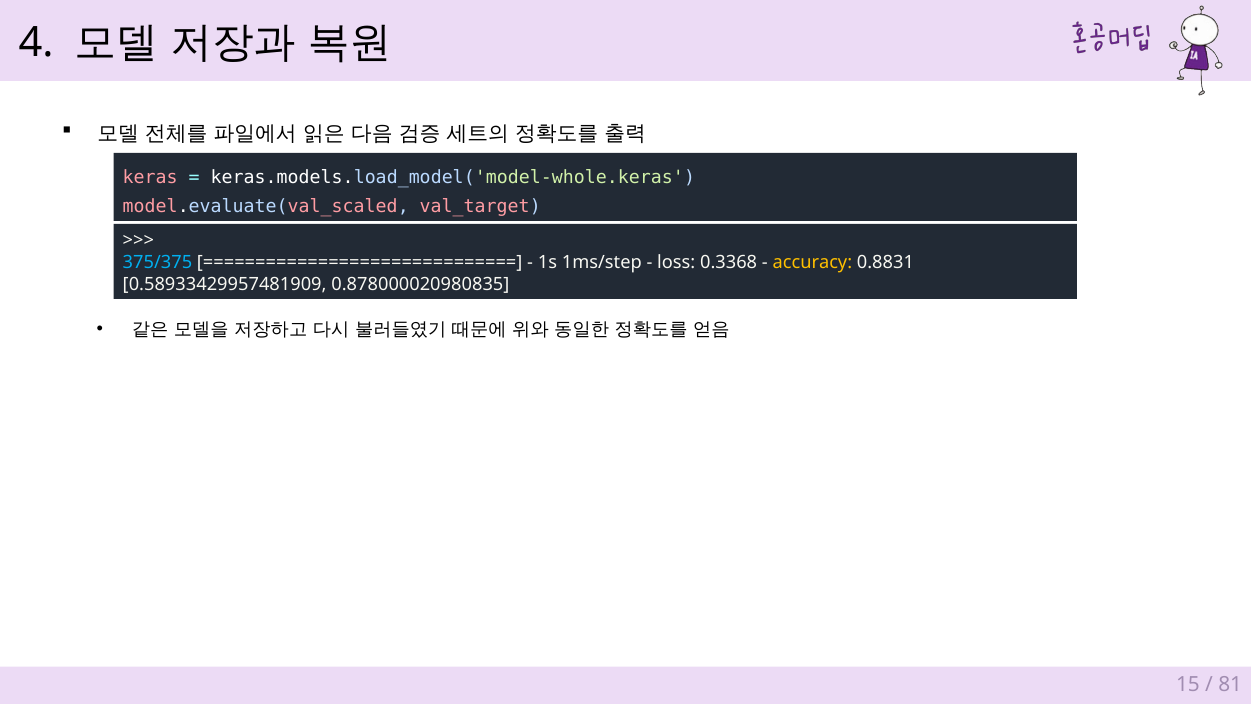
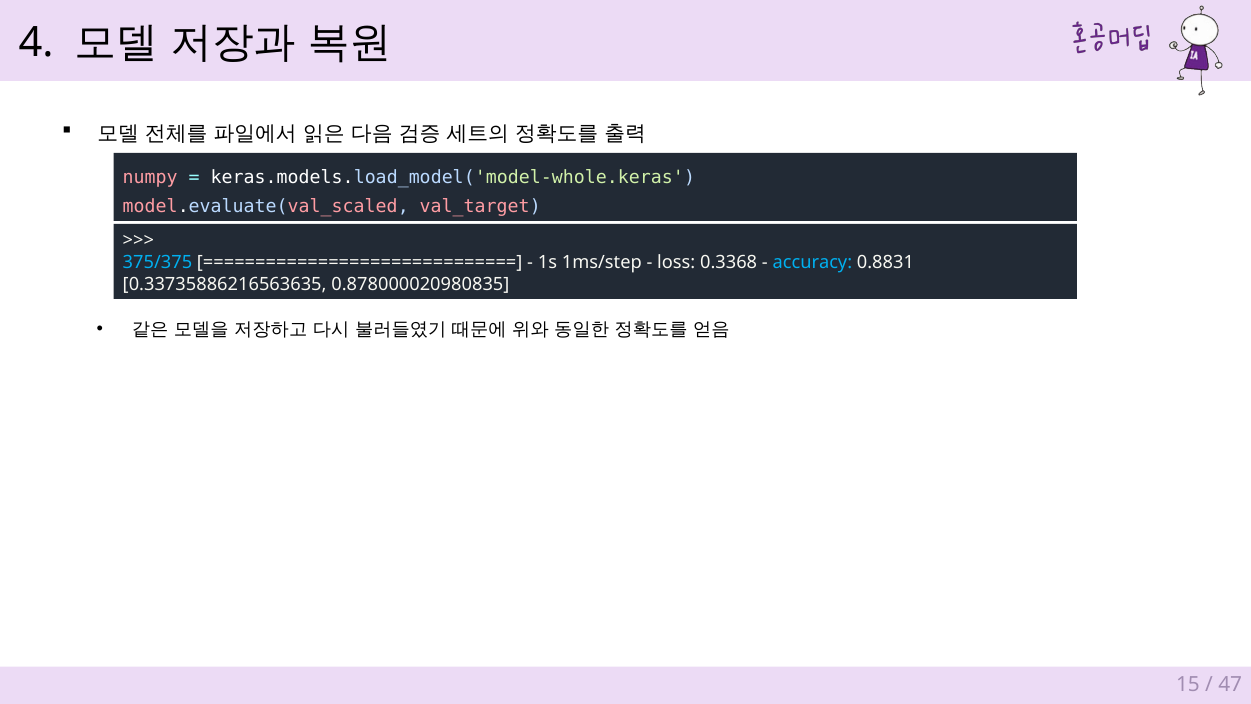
keras: keras -> numpy
accuracy colour: yellow -> light blue
0.58933429957481909: 0.58933429957481909 -> 0.33735886216563635
81: 81 -> 47
